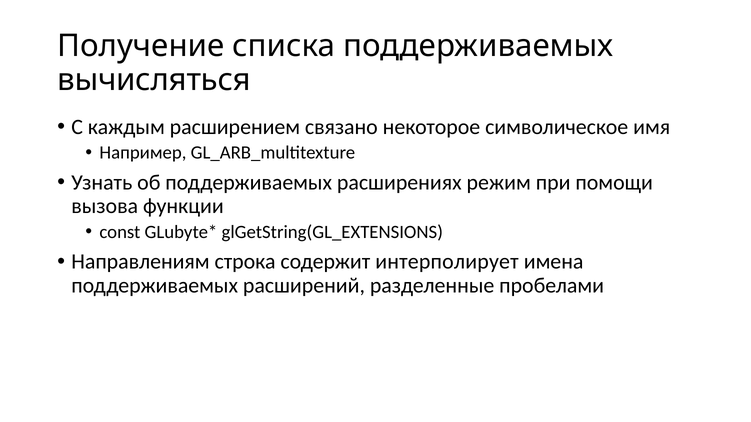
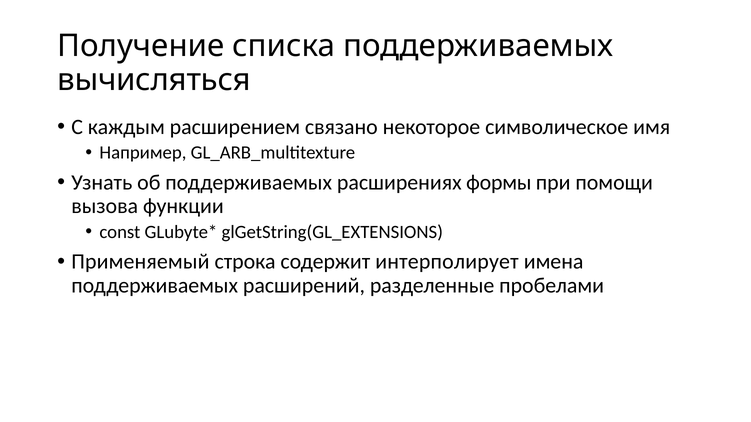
режим: режим -> формы
Направлениям: Направлениям -> Применяемый
